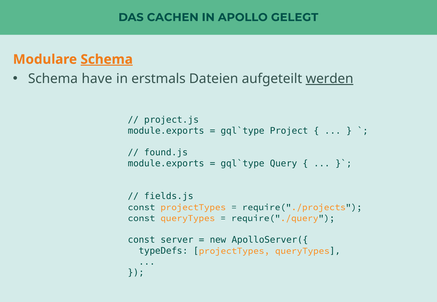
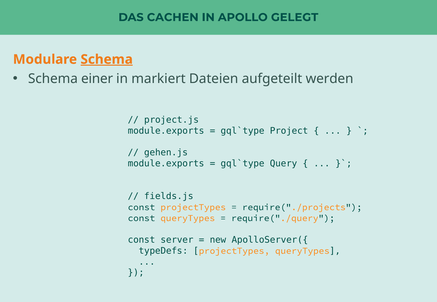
have: have -> einer
erstmals: erstmals -> markiert
werden underline: present -> none
found.js: found.js -> gehen.js
